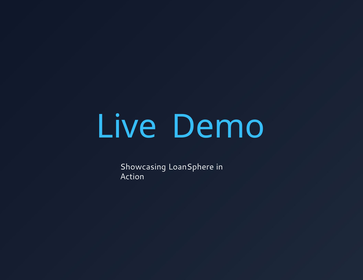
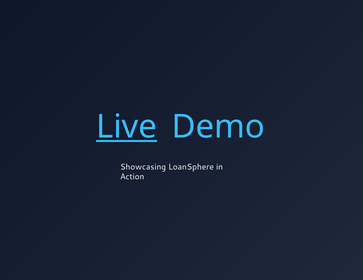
Live underline: none -> present
